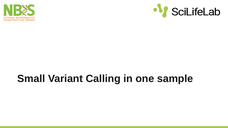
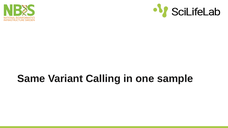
Small: Small -> Same
